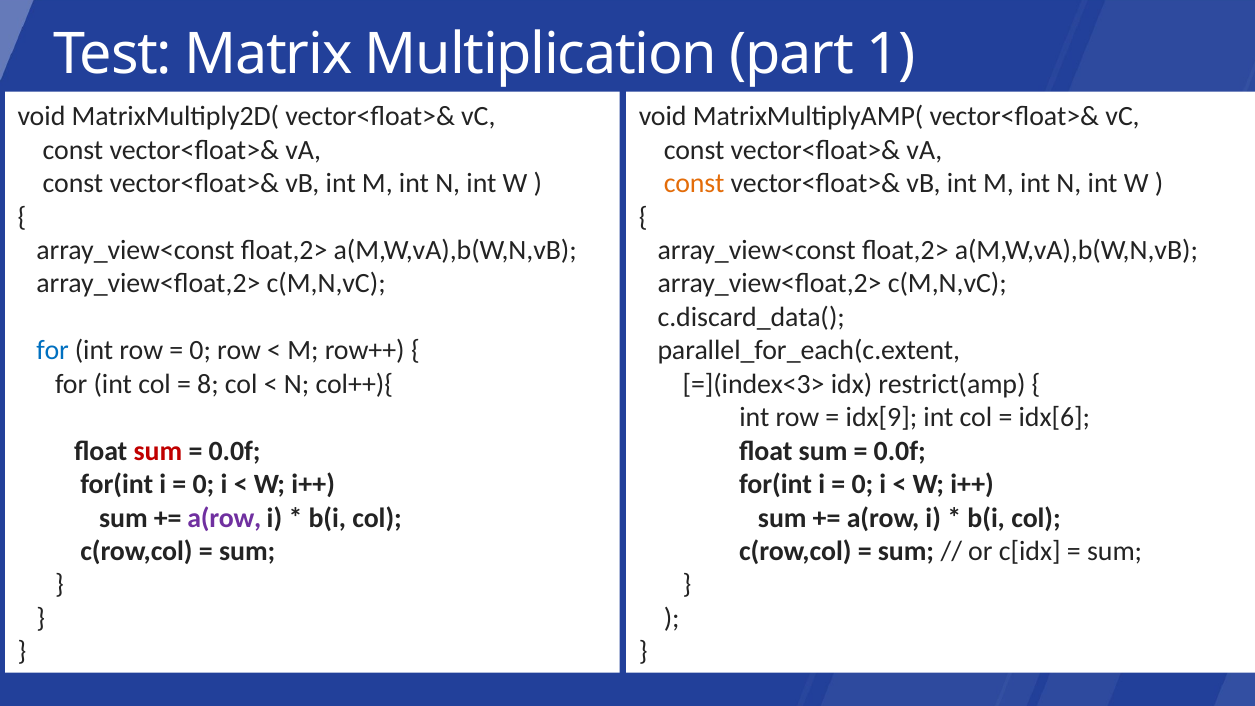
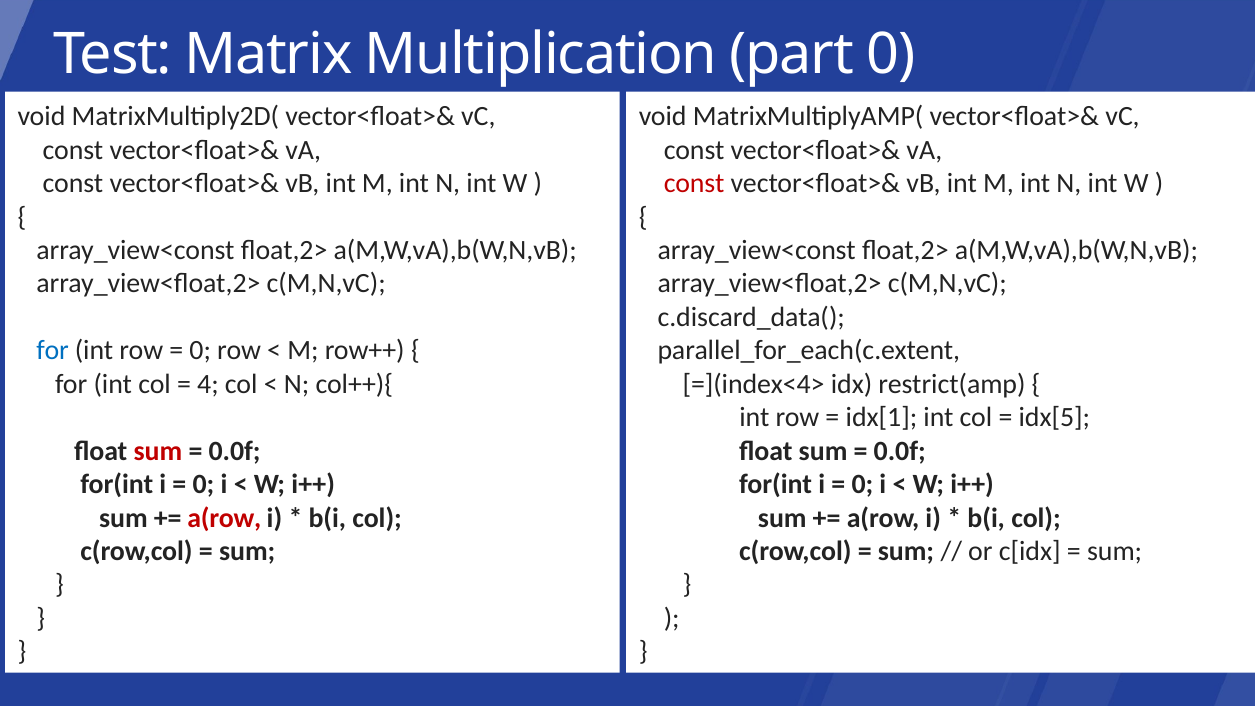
part 1: 1 -> 0
const at (694, 183) colour: orange -> red
8: 8 -> 4
=](index<3>: =](index<3> -> =](index<4>
idx[9: idx[9 -> idx[1
idx[6: idx[6 -> idx[5
a(row at (224, 518) colour: purple -> red
